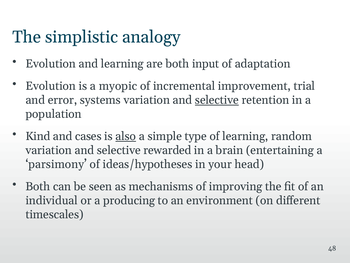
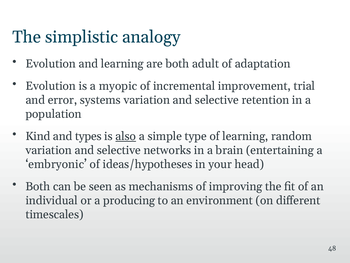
input: input -> adult
selective at (217, 100) underline: present -> none
cases: cases -> types
rewarded: rewarded -> networks
parsimony: parsimony -> embryonic
